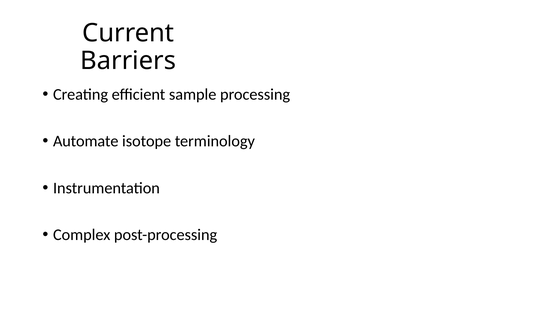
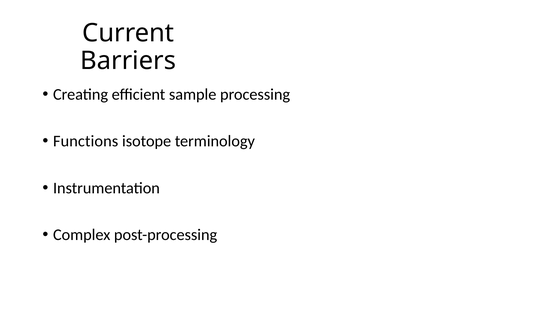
Automate: Automate -> Functions
